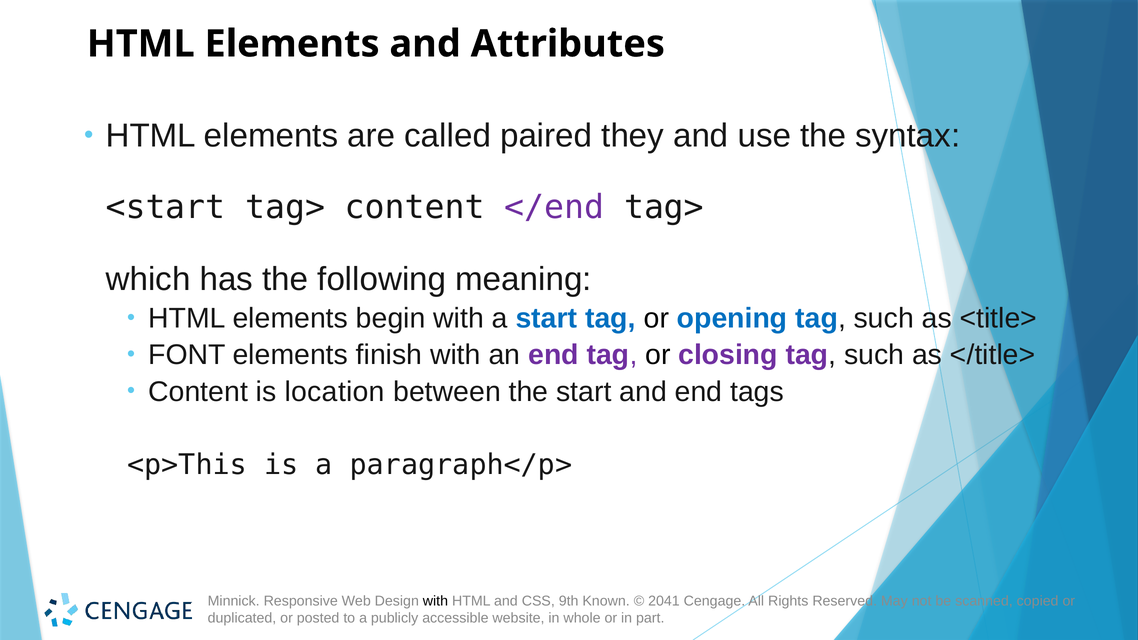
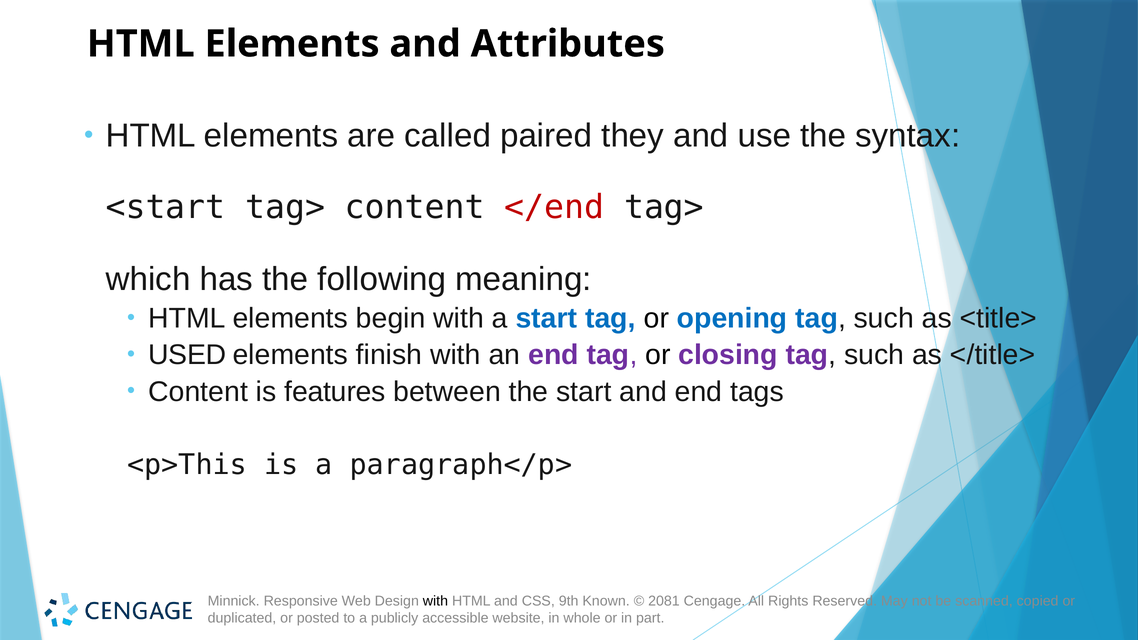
</end colour: purple -> red
FONT: FONT -> USED
location: location -> features
2041: 2041 -> 2081
